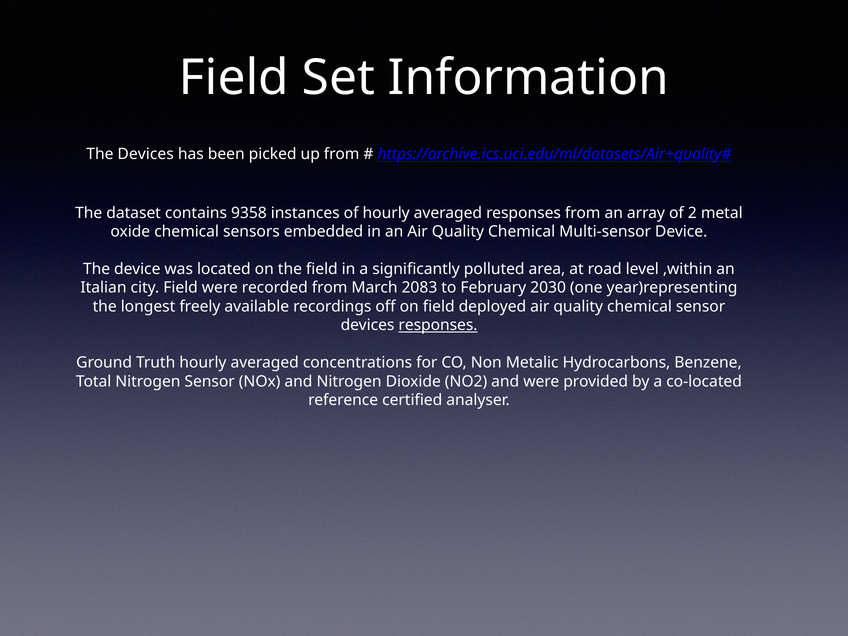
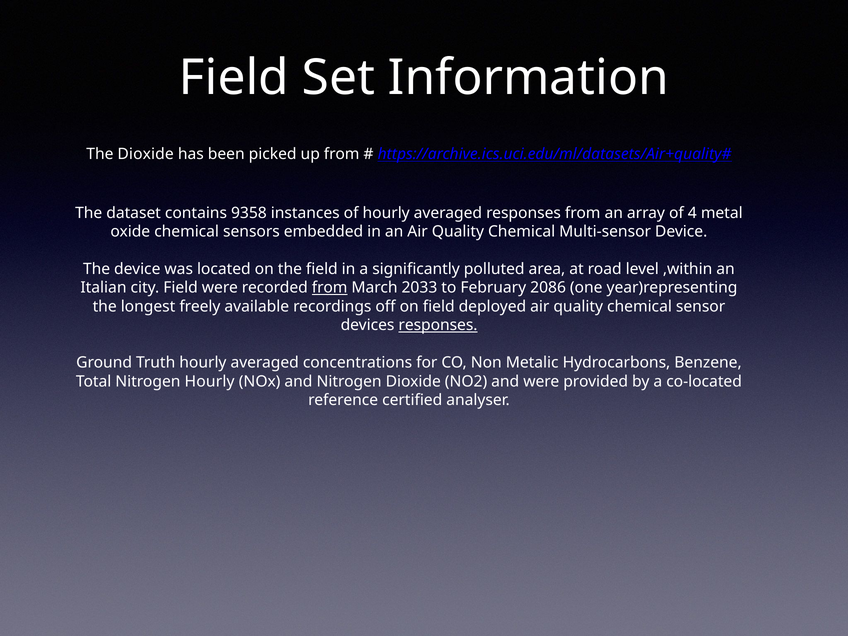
The Devices: Devices -> Dioxide
2: 2 -> 4
from at (330, 288) underline: none -> present
2083: 2083 -> 2033
2030: 2030 -> 2086
Nitrogen Sensor: Sensor -> Hourly
